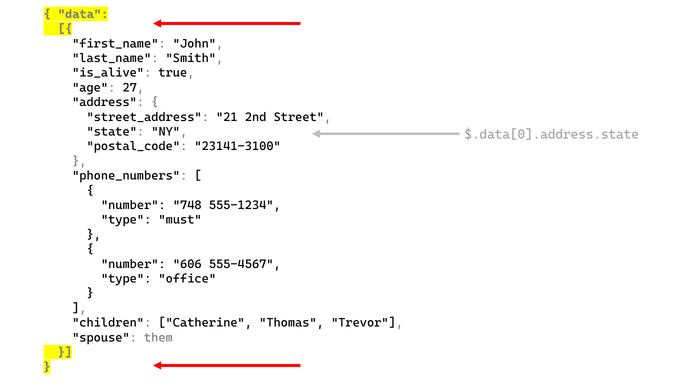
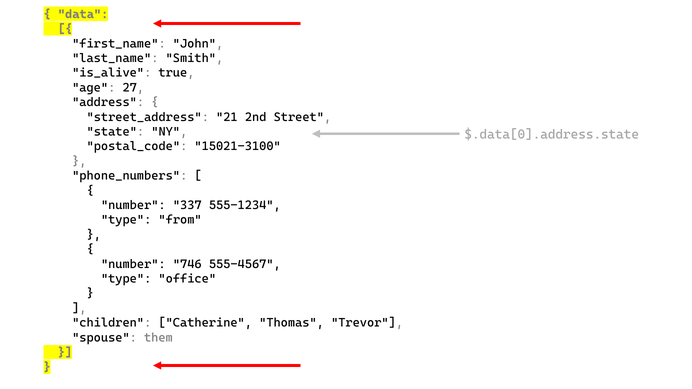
23141-3100: 23141-3100 -> 15021-3100
748: 748 -> 337
must: must -> from
606: 606 -> 746
